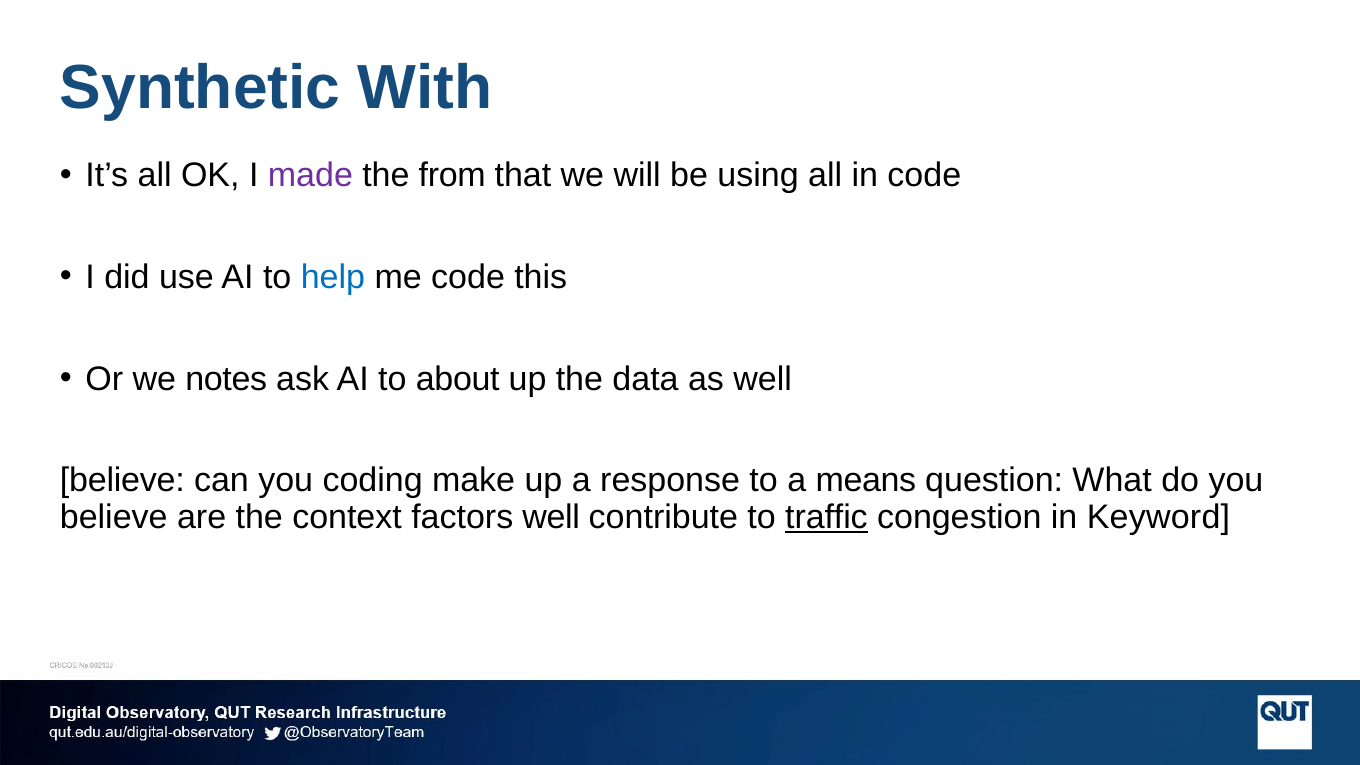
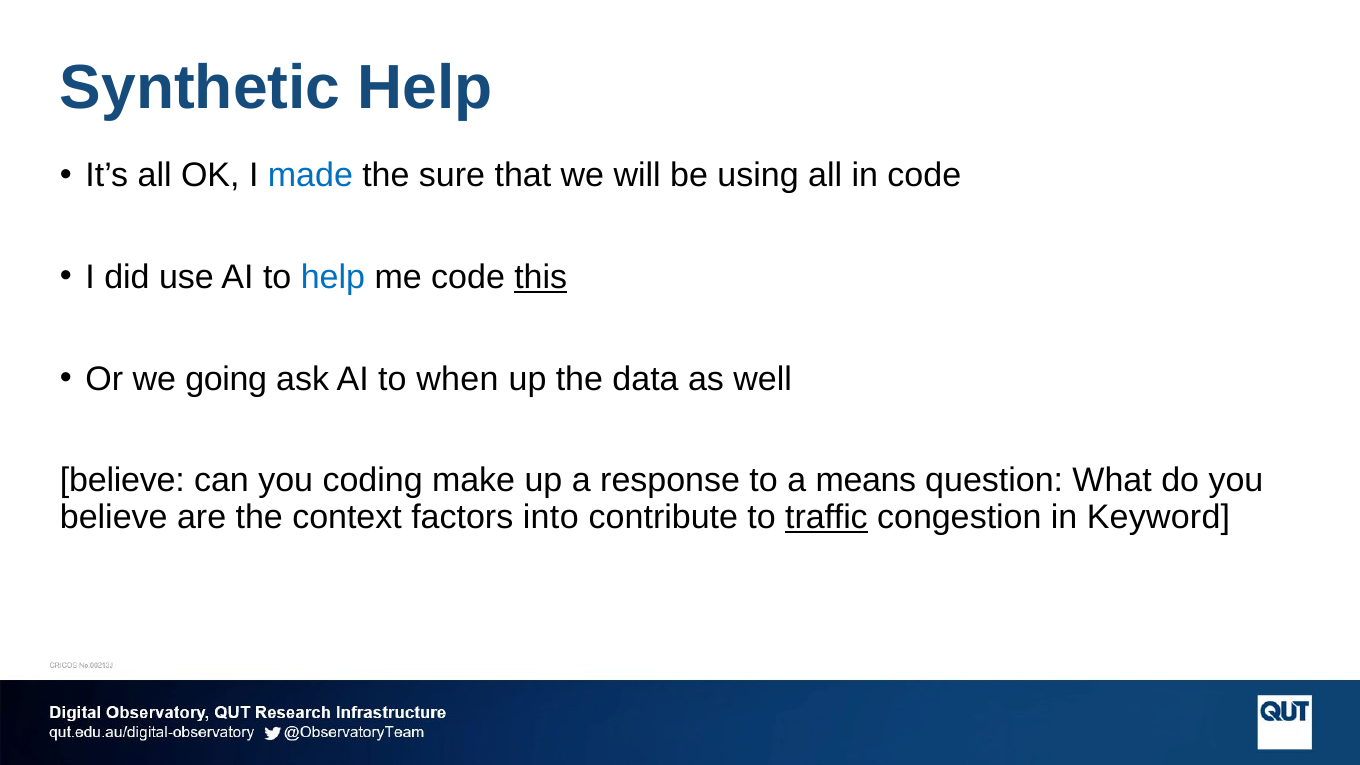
Synthetic With: With -> Help
made colour: purple -> blue
from: from -> sure
this underline: none -> present
notes: notes -> going
about: about -> when
factors well: well -> into
